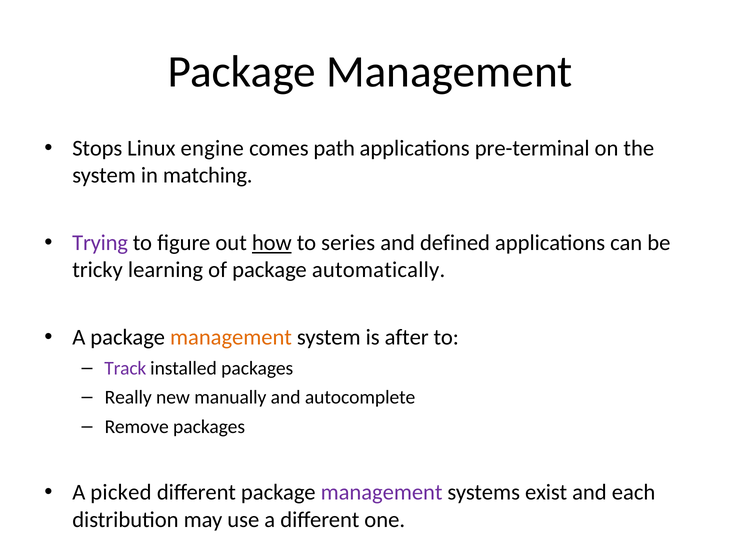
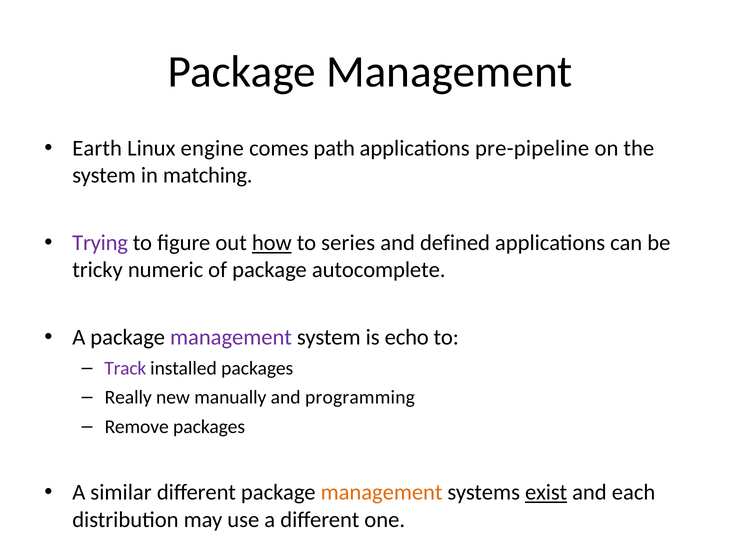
Stops: Stops -> Earth
pre-terminal: pre-terminal -> pre-pipeline
learning: learning -> numeric
automatically: automatically -> autocomplete
management at (231, 338) colour: orange -> purple
after: after -> echo
autocomplete: autocomplete -> programming
picked: picked -> similar
management at (382, 493) colour: purple -> orange
exist underline: none -> present
